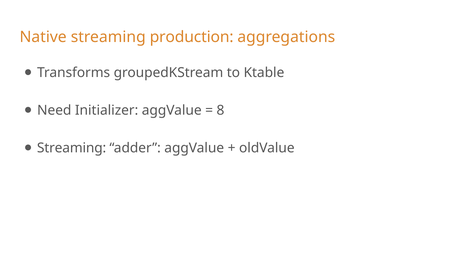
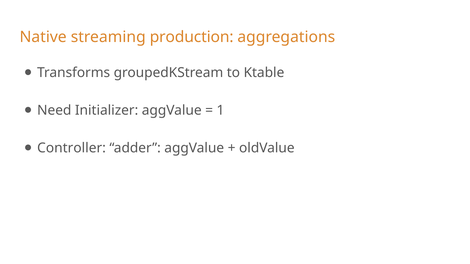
8: 8 -> 1
Streaming at (72, 148): Streaming -> Controller
